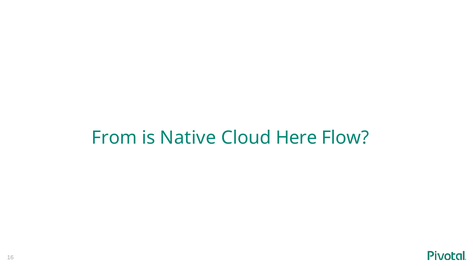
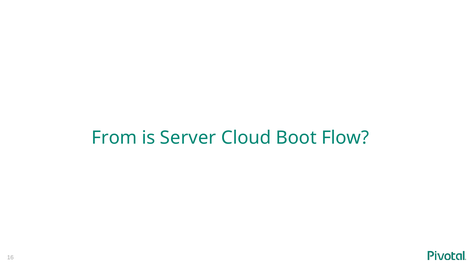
Native: Native -> Server
Here: Here -> Boot
